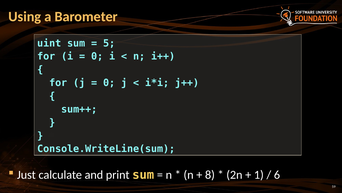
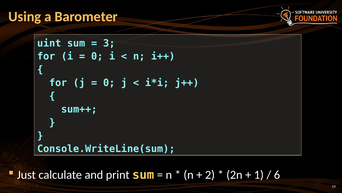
5: 5 -> 3
8: 8 -> 2
